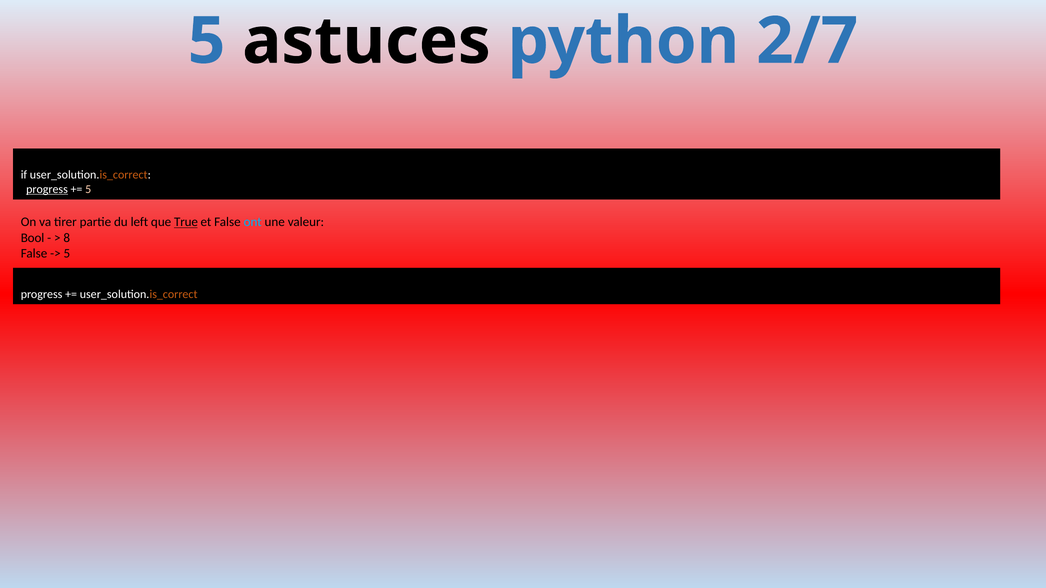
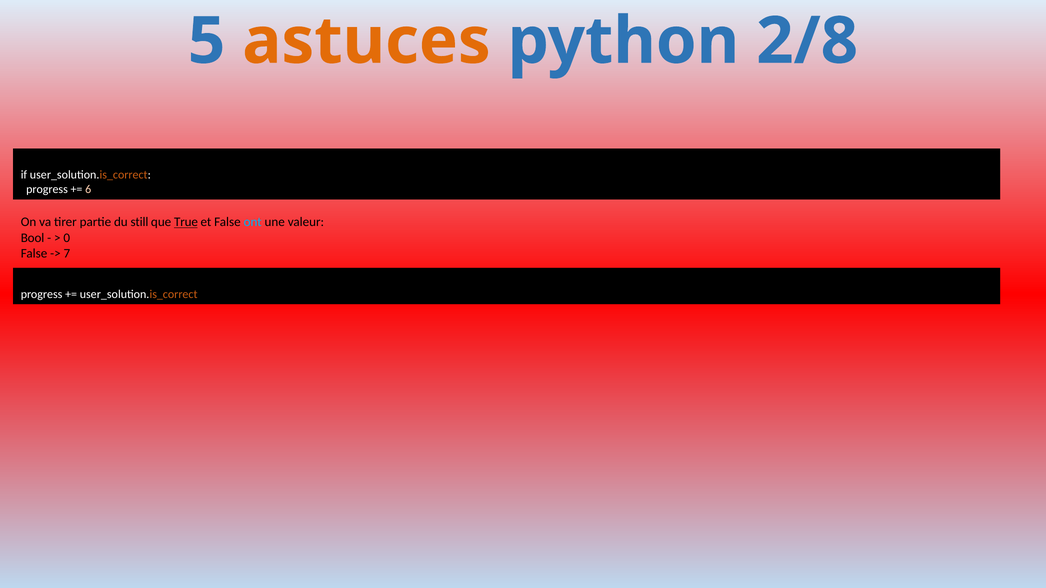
astuces colour: black -> orange
2/7: 2/7 -> 2/8
progress at (47, 189) underline: present -> none
5 at (88, 189): 5 -> 6
left: left -> still
8: 8 -> 0
5 at (67, 254): 5 -> 7
